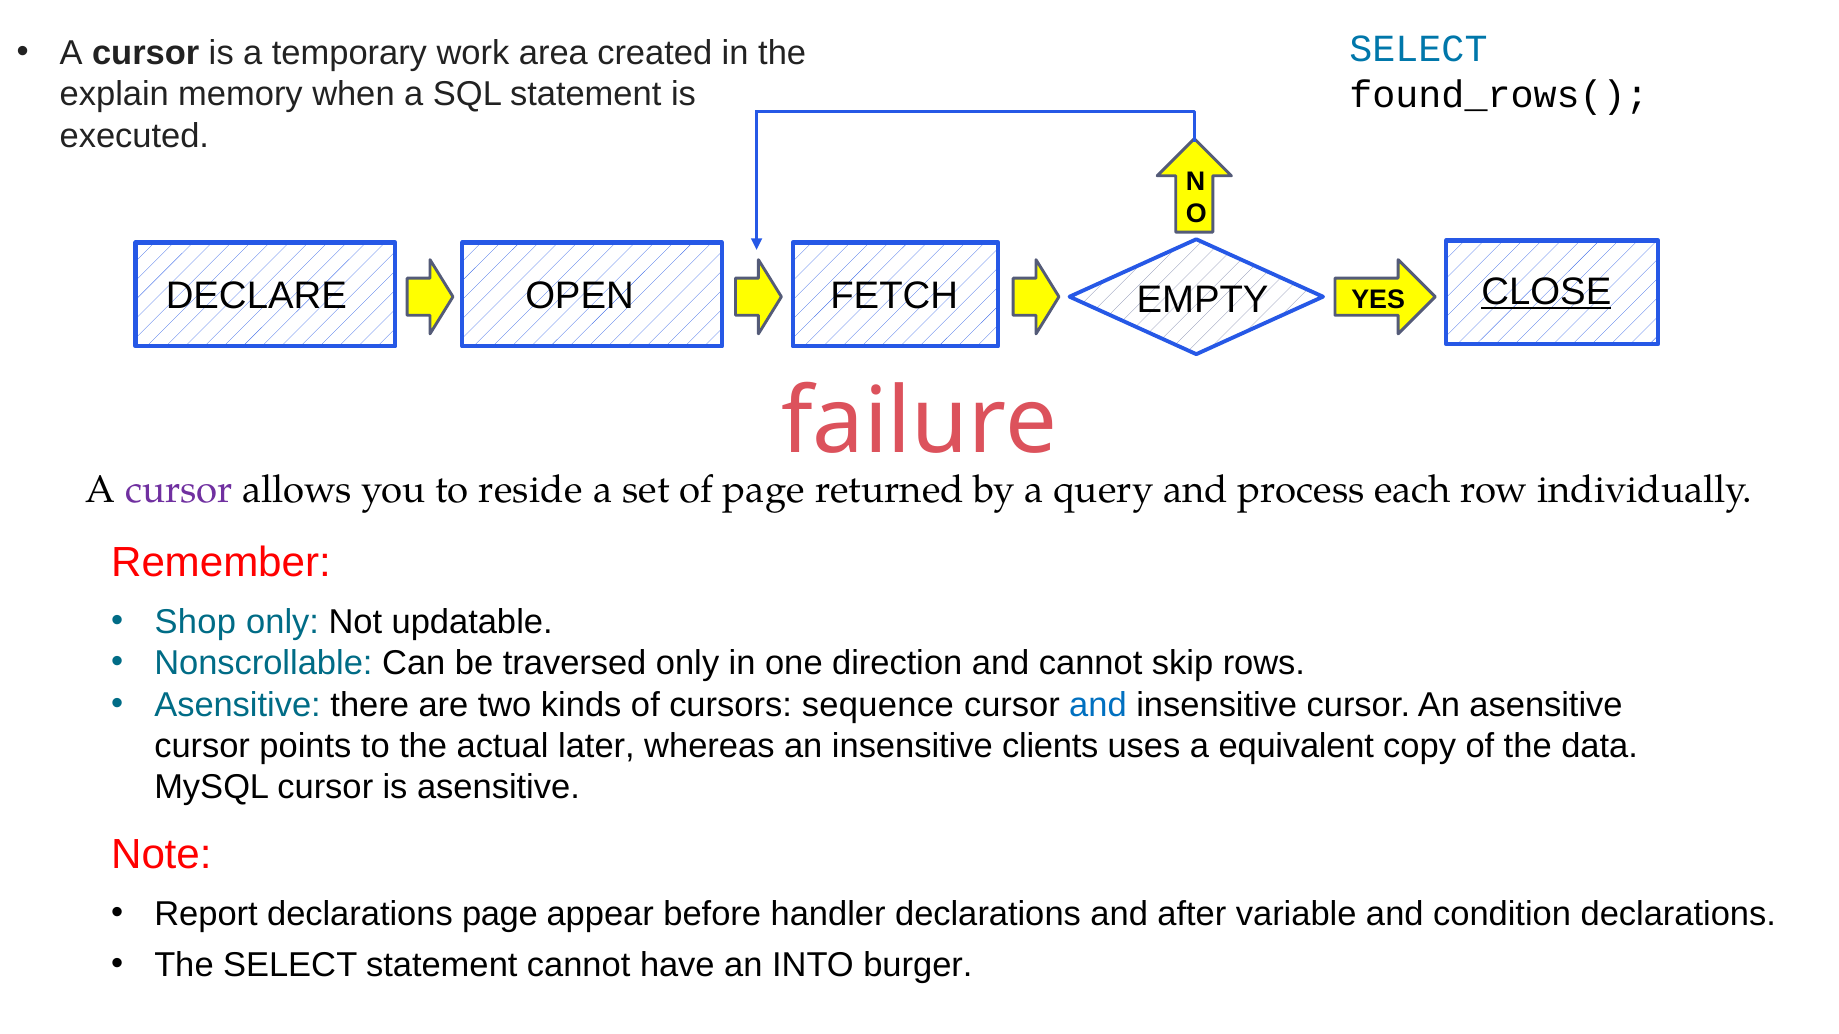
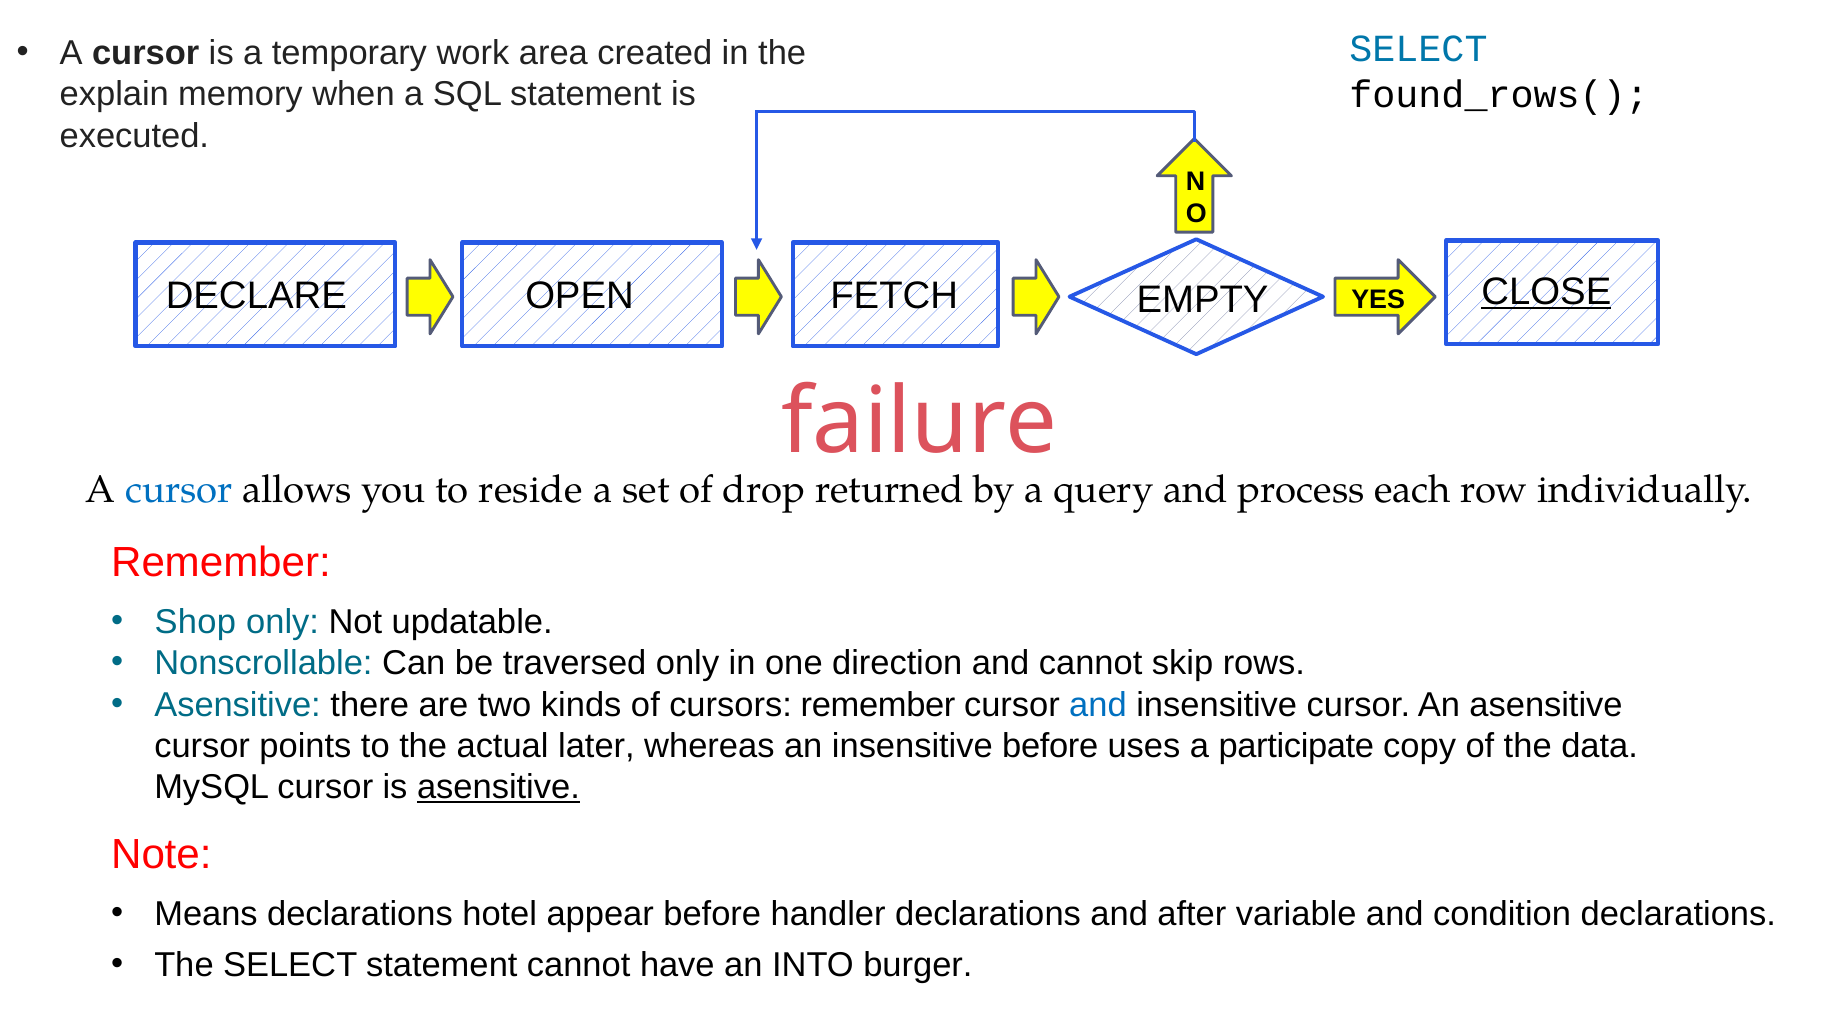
cursor at (179, 490) colour: purple -> blue
of page: page -> drop
cursors sequence: sequence -> remember
insensitive clients: clients -> before
equivalent: equivalent -> participate
asensitive at (498, 788) underline: none -> present
Report: Report -> Means
declarations page: page -> hotel
